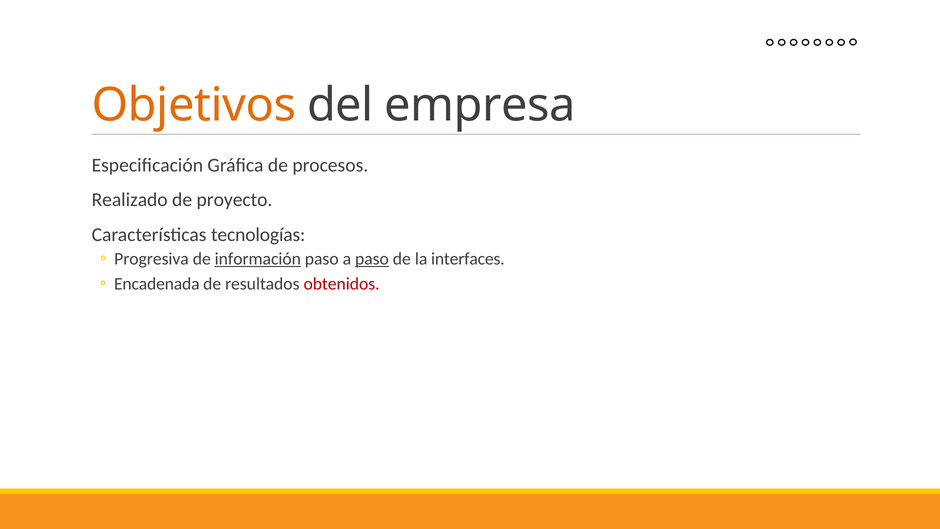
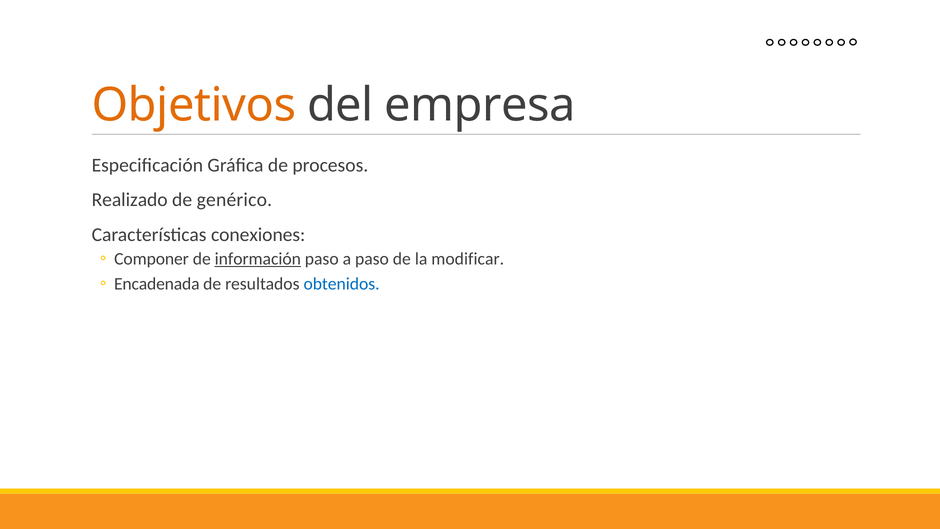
proyecto: proyecto -> genérico
tecnologías: tecnologías -> conexiones
Progresiva: Progresiva -> Componer
paso at (372, 259) underline: present -> none
interfaces: interfaces -> modificar
obtenidos colour: red -> blue
